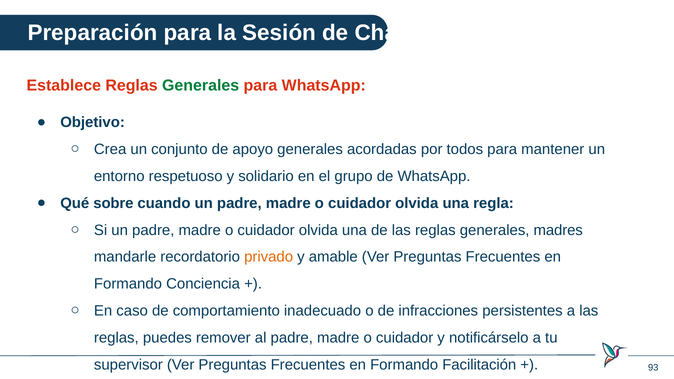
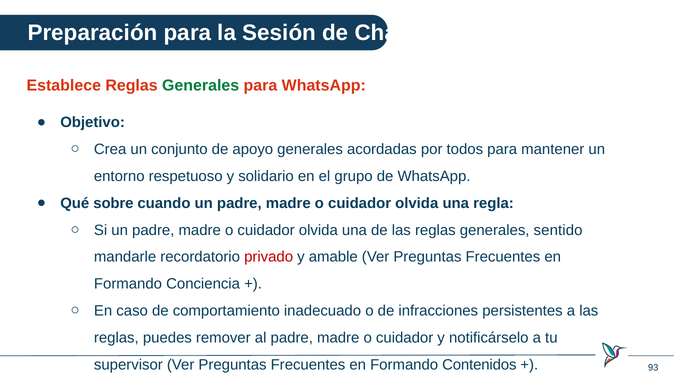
madres: madres -> sentido
privado colour: orange -> red
Facilitación: Facilitación -> Contenidos
